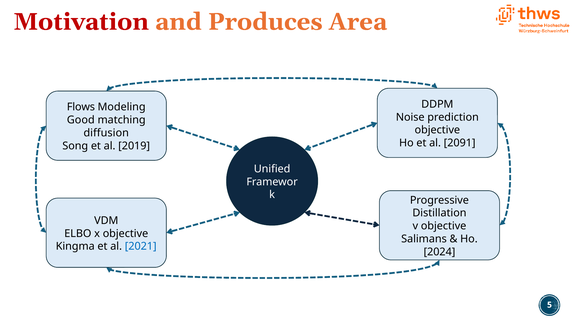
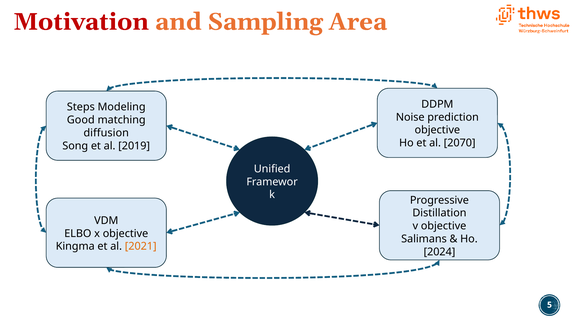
Produces: Produces -> Sampling
Flows: Flows -> Steps
2091: 2091 -> 2070
2021 colour: blue -> orange
